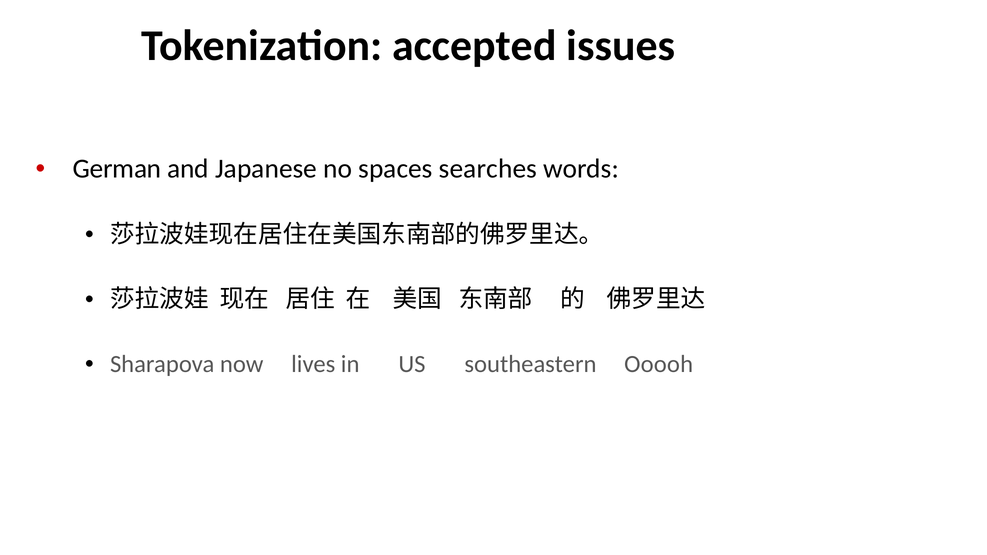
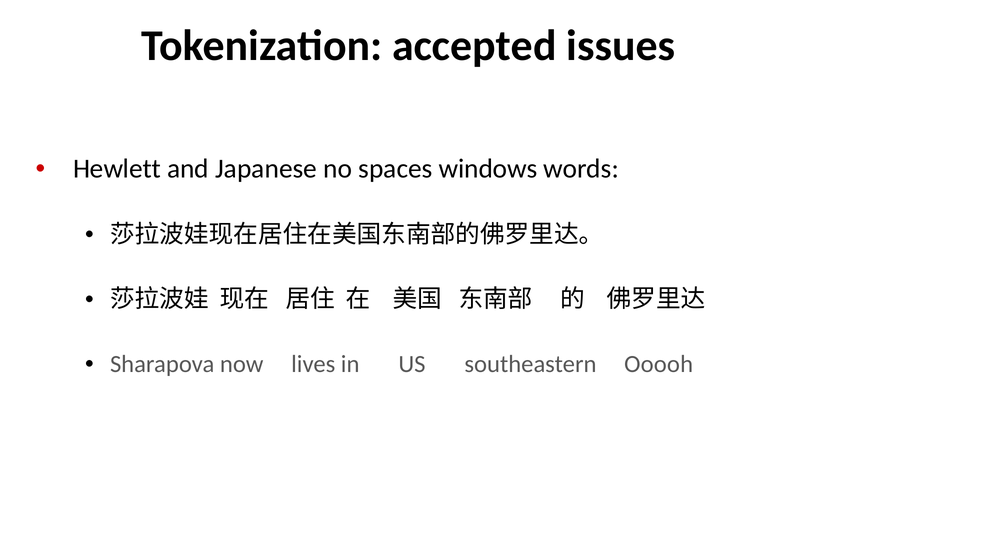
German: German -> Hewlett
searches: searches -> windows
